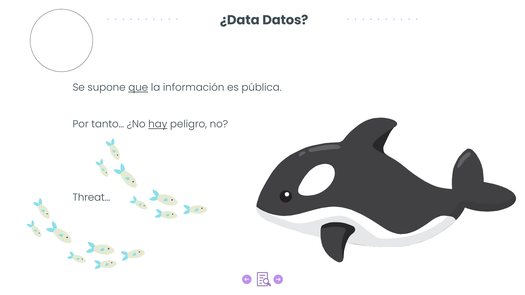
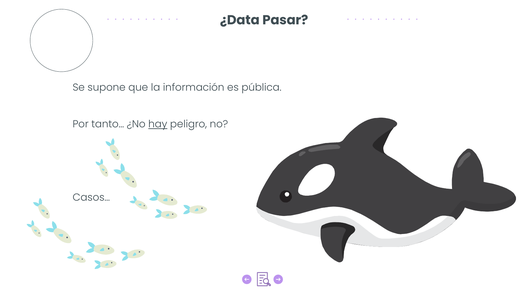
Datos: Datos -> Pasar
que underline: present -> none
Threat…: Threat… -> Casos…
